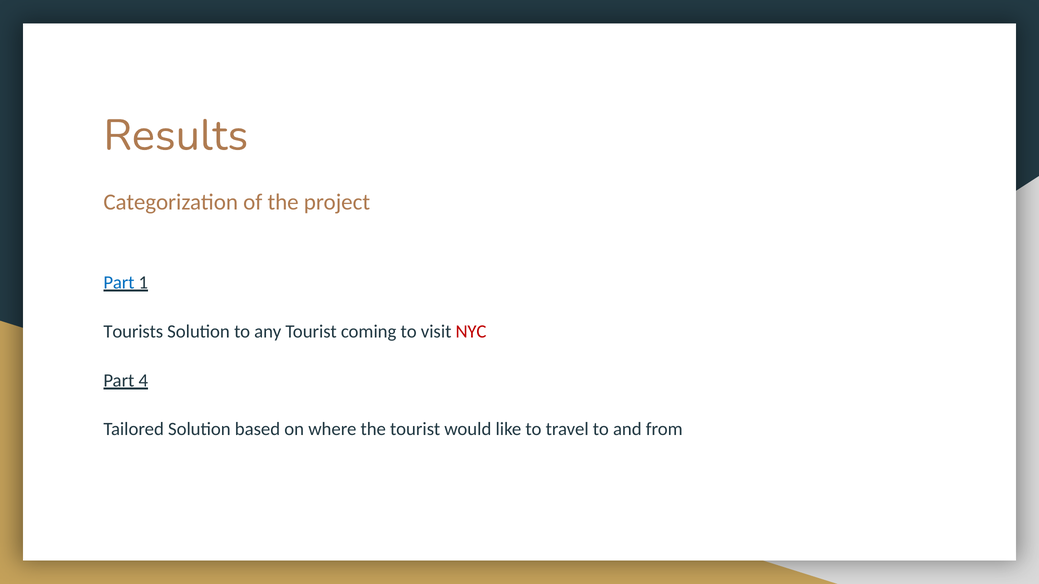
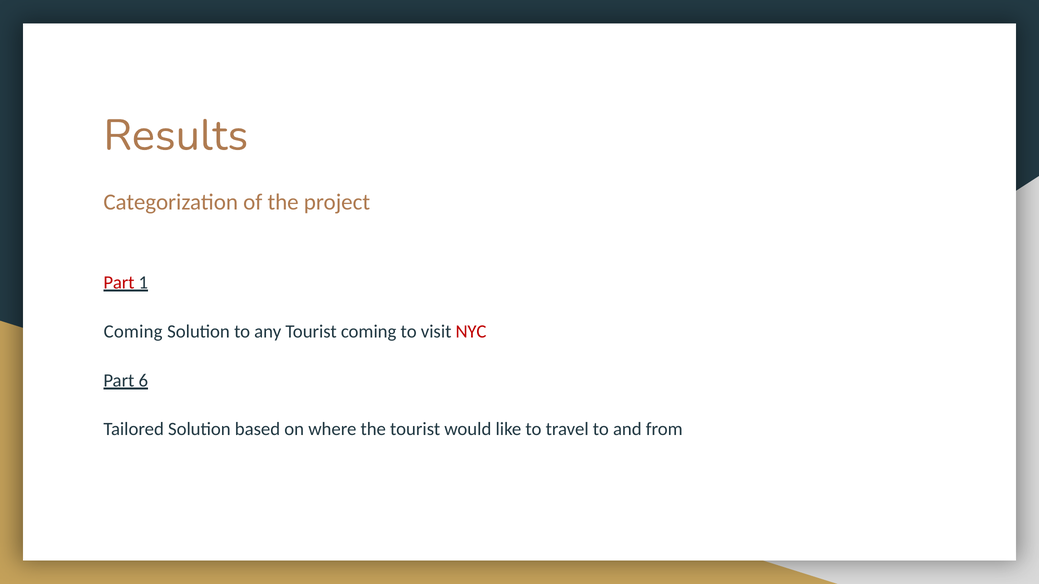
Part at (119, 283) colour: blue -> red
Tourists at (133, 332): Tourists -> Coming
4: 4 -> 6
